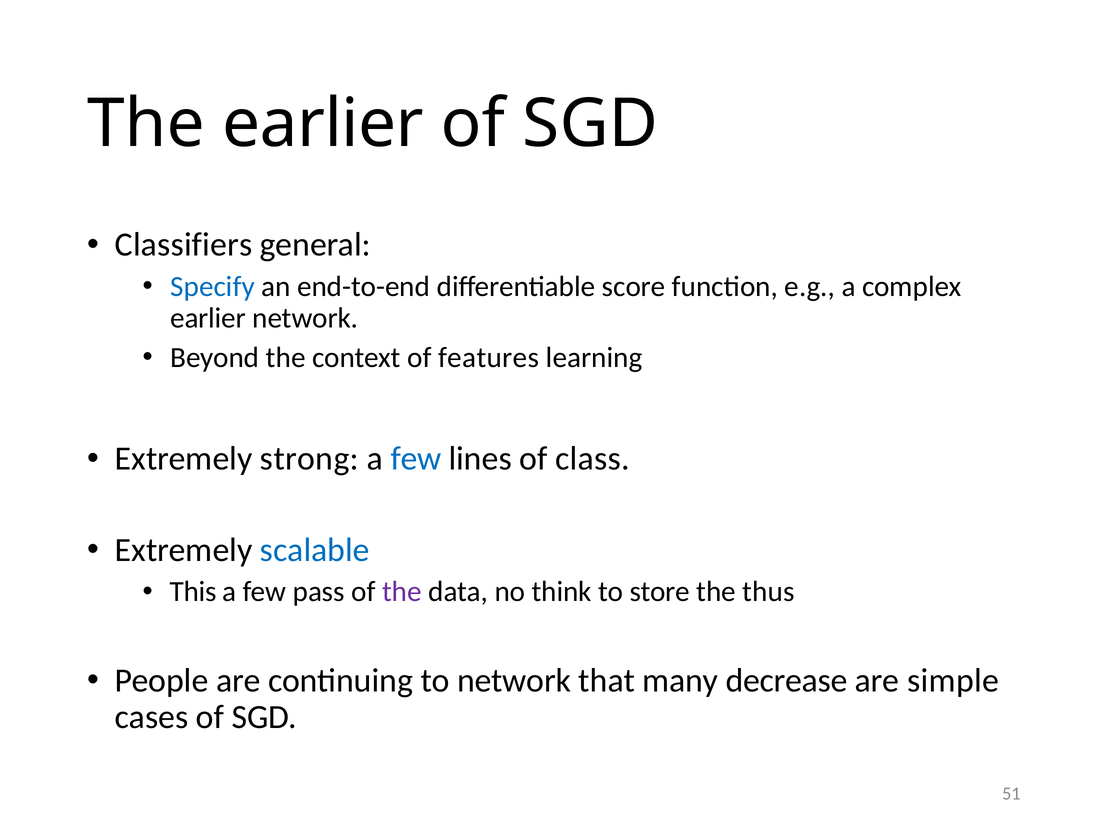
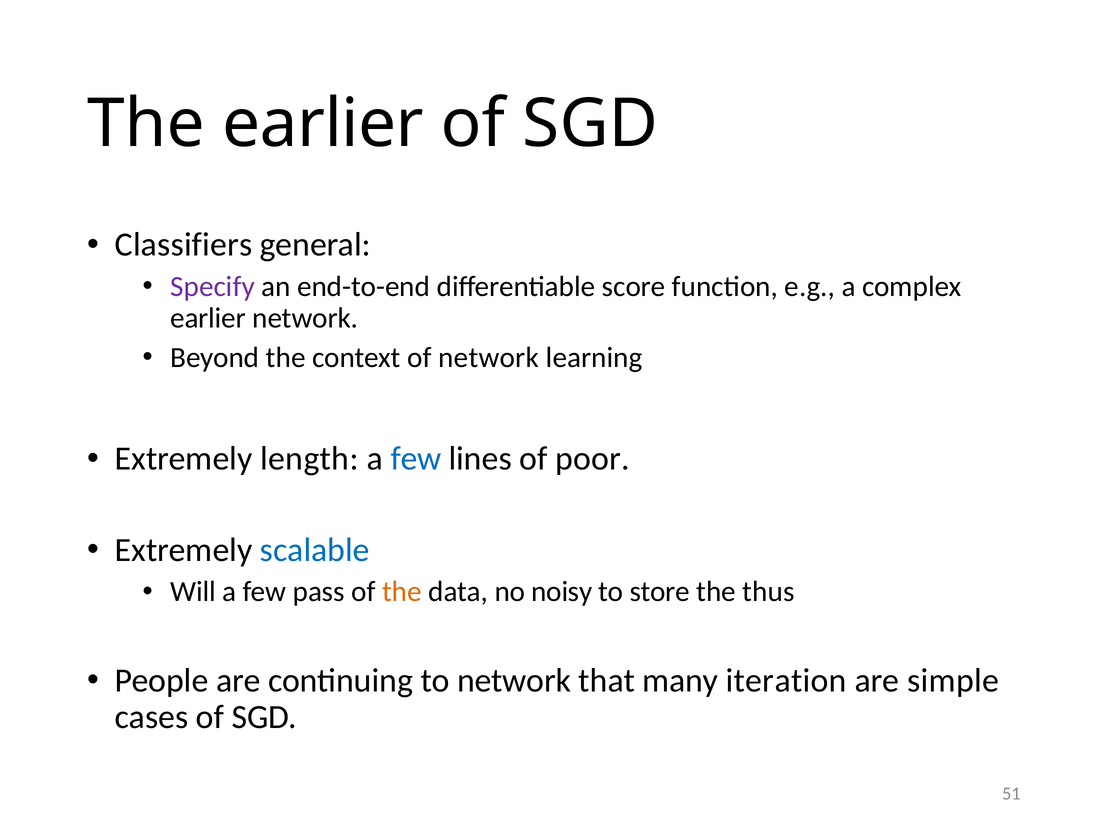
Specify colour: blue -> purple
of features: features -> network
strong: strong -> length
class: class -> poor
This: This -> Will
the at (402, 592) colour: purple -> orange
think: think -> noisy
decrease: decrease -> iteration
